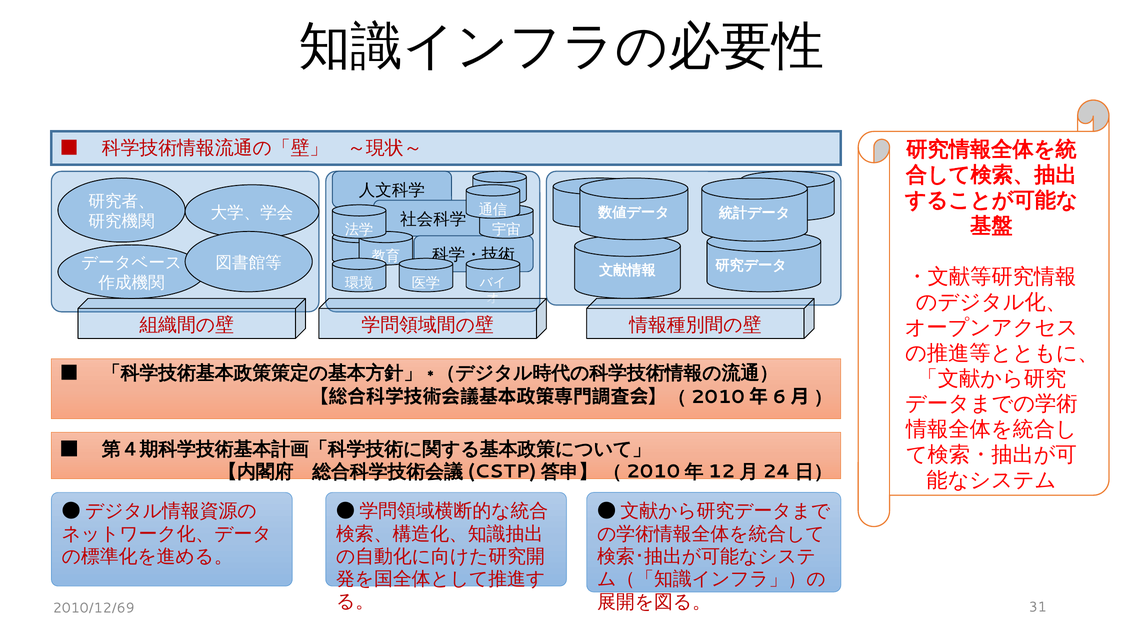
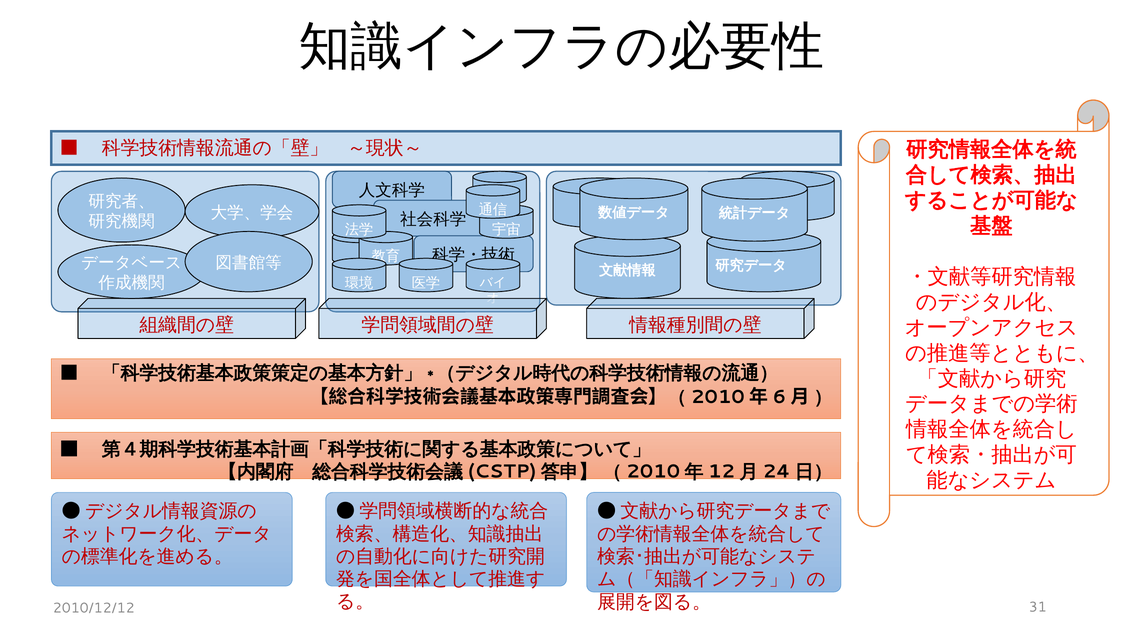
2010/12/69: 2010/12/69 -> 2010/12/12
